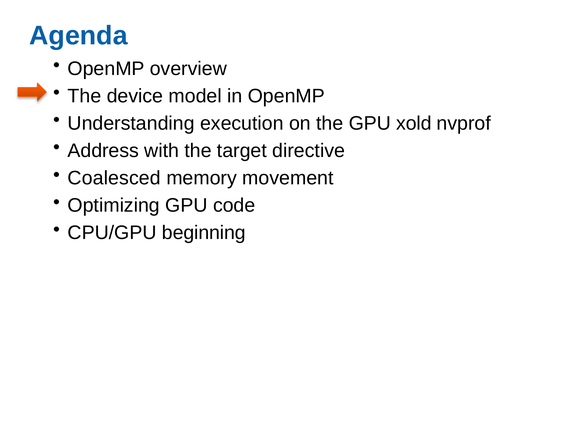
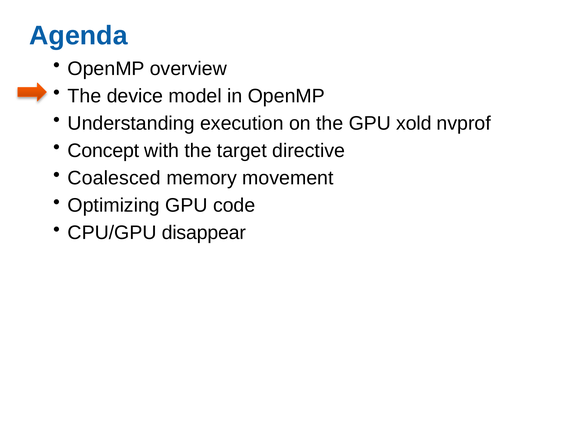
Address: Address -> Concept
beginning: beginning -> disappear
